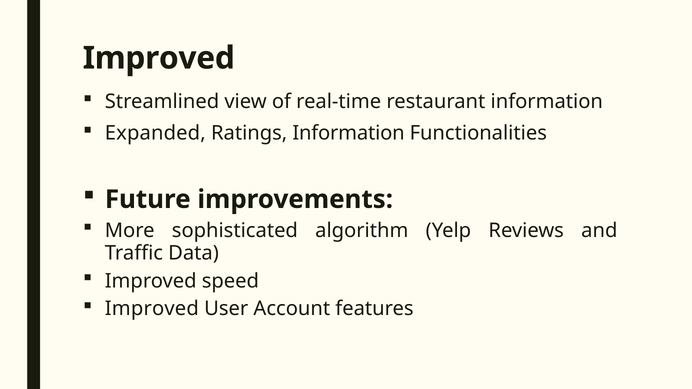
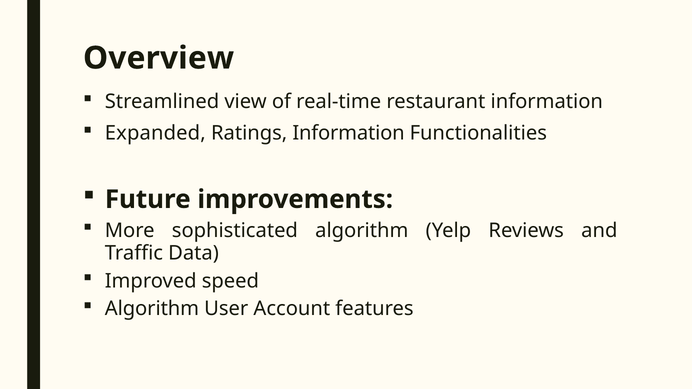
Improved at (159, 58): Improved -> Overview
Improved at (152, 309): Improved -> Algorithm
